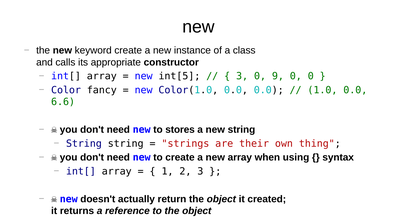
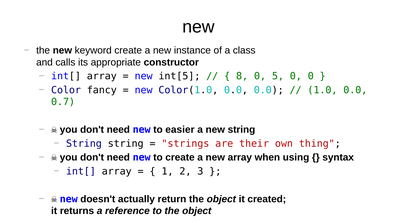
3 at (242, 76): 3 -> 8
9: 9 -> 5
6.6: 6.6 -> 0.7
stores: stores -> easier
